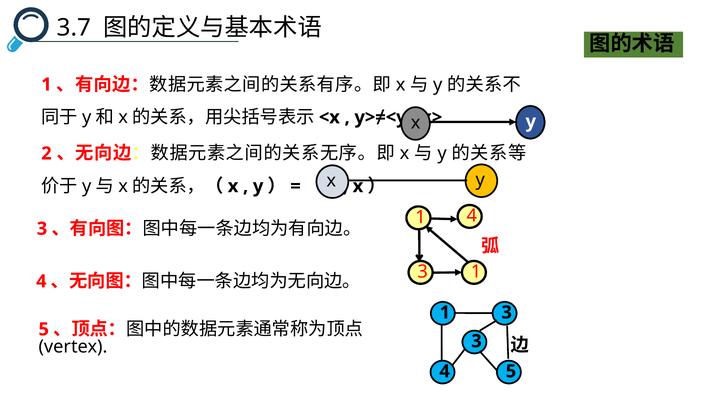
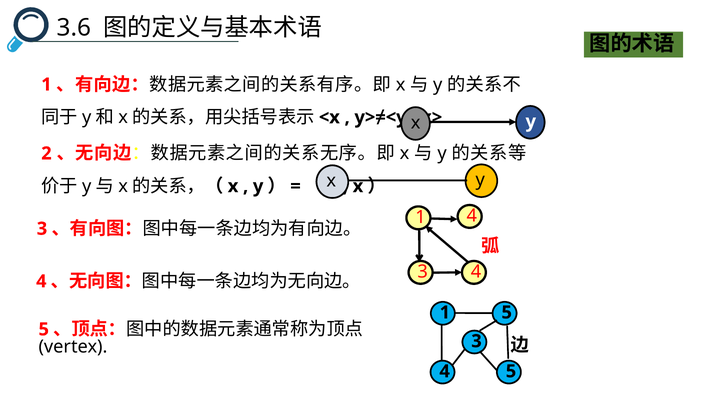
3.7: 3.7 -> 3.6
3 1: 1 -> 4
3 at (507, 313): 3 -> 5
